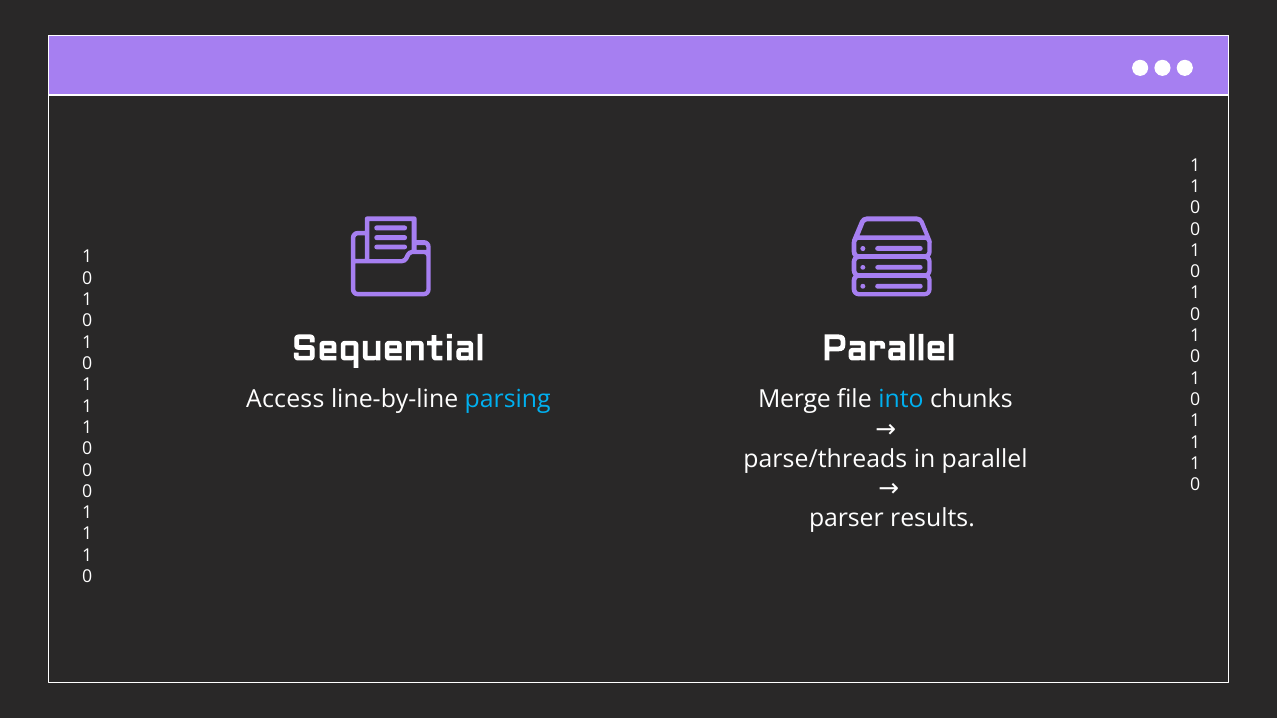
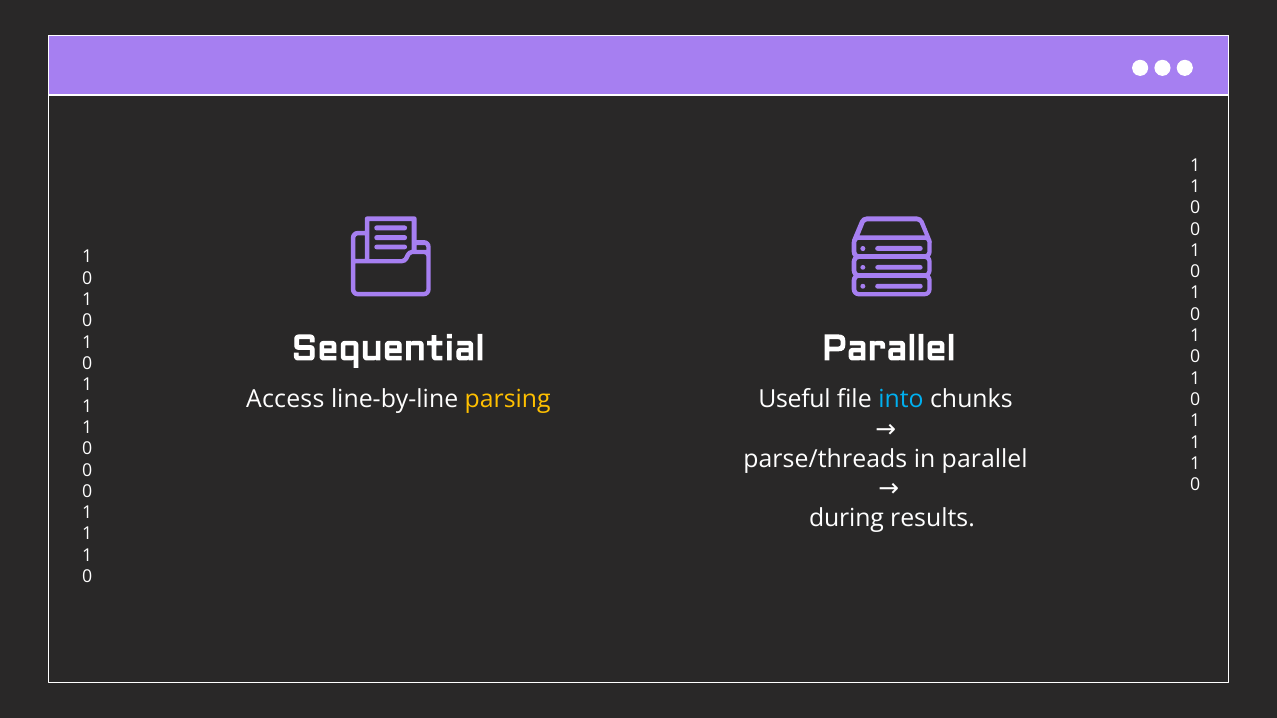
parsing colour: light blue -> yellow
Merge: Merge -> Useful
parser: parser -> during
